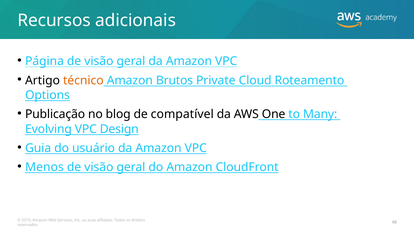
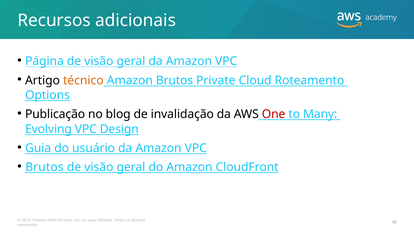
compatível: compatível -> invalidação
One colour: black -> red
Menos at (44, 167): Menos -> Brutos
